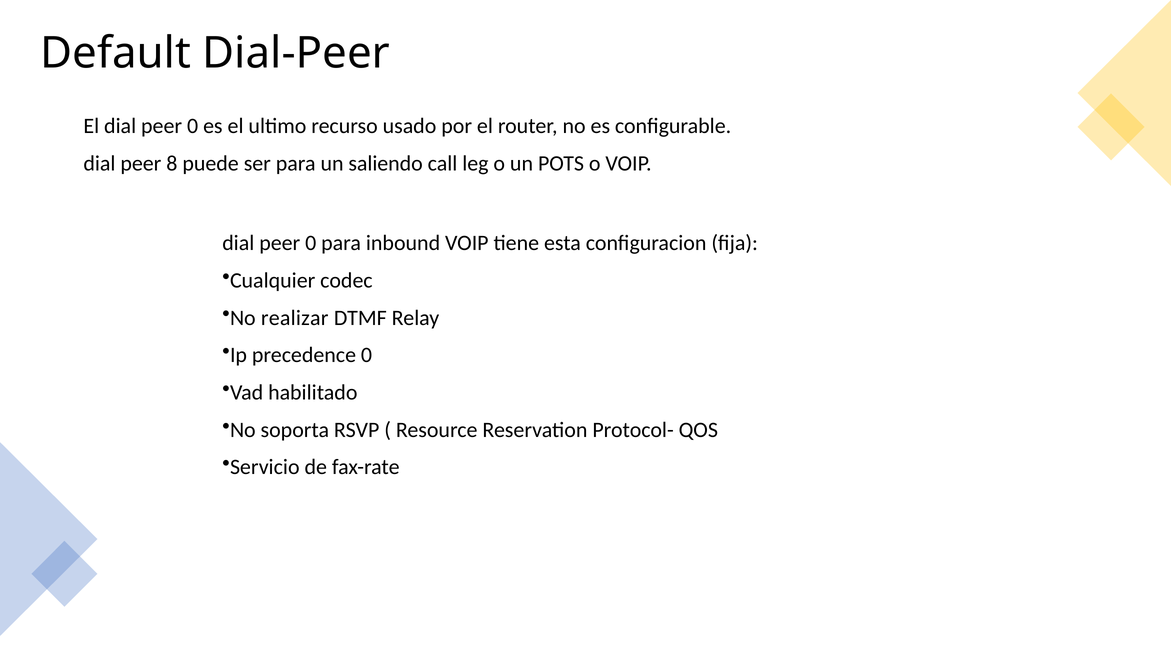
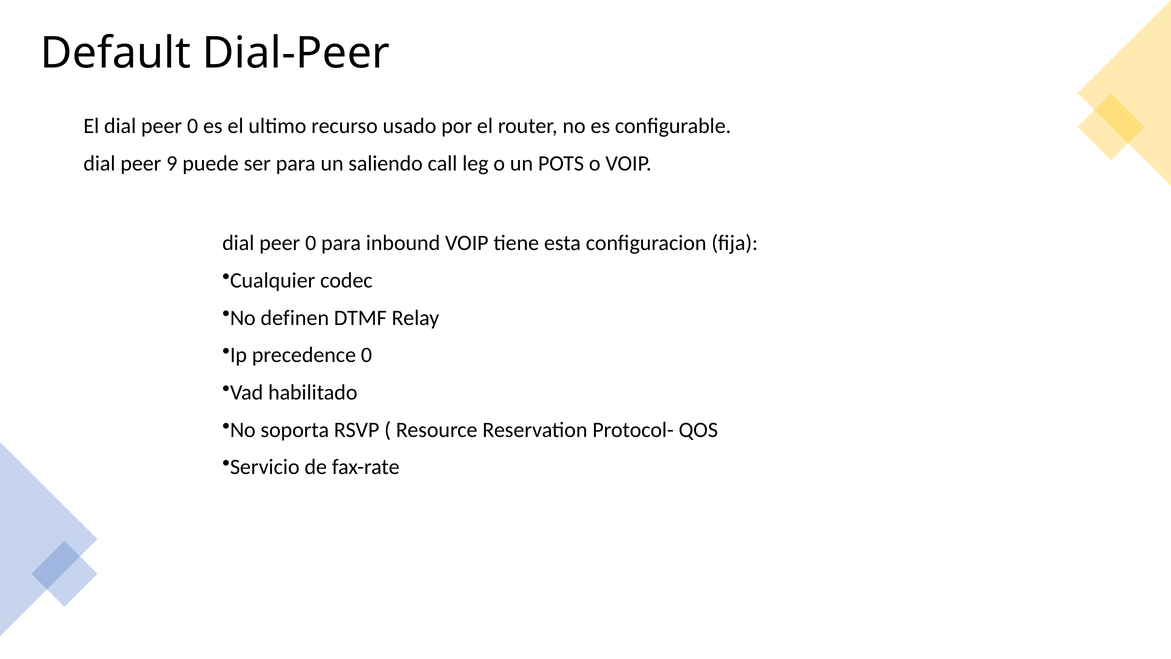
8: 8 -> 9
realizar: realizar -> definen
